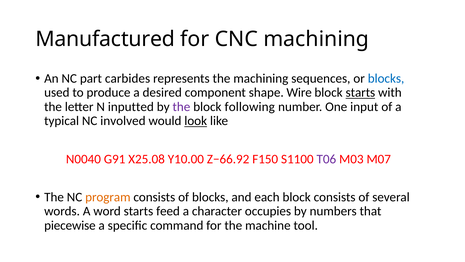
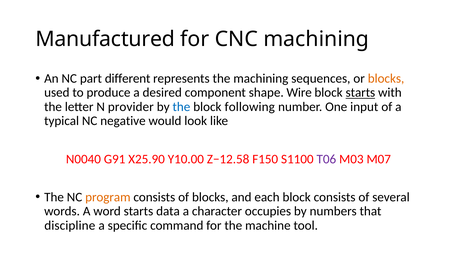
carbides: carbides -> different
blocks at (386, 78) colour: blue -> orange
inputted: inputted -> provider
the at (181, 107) colour: purple -> blue
involved: involved -> negative
look underline: present -> none
X25.08: X25.08 -> X25.90
Z−66.92: Z−66.92 -> Z−12.58
feed: feed -> data
piecewise: piecewise -> discipline
